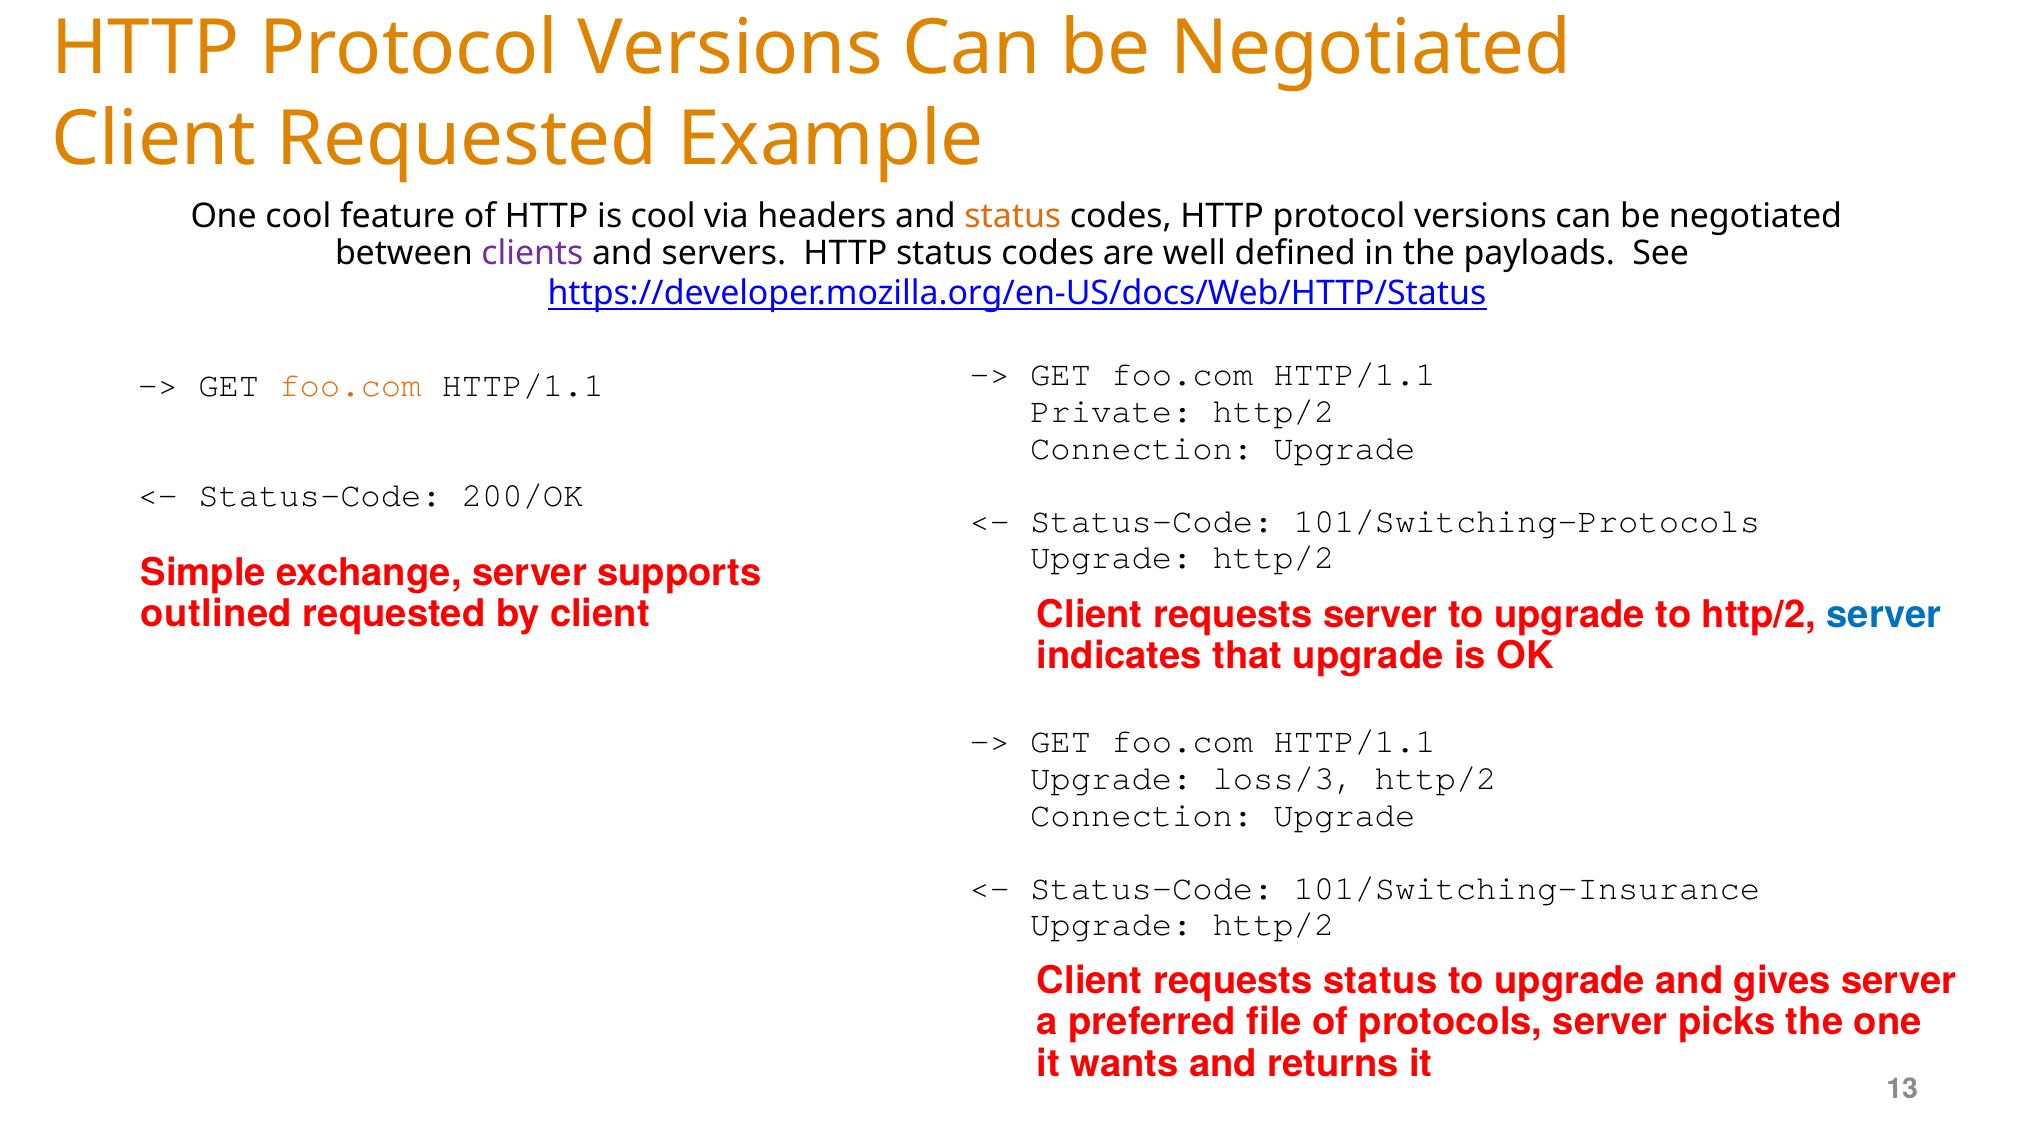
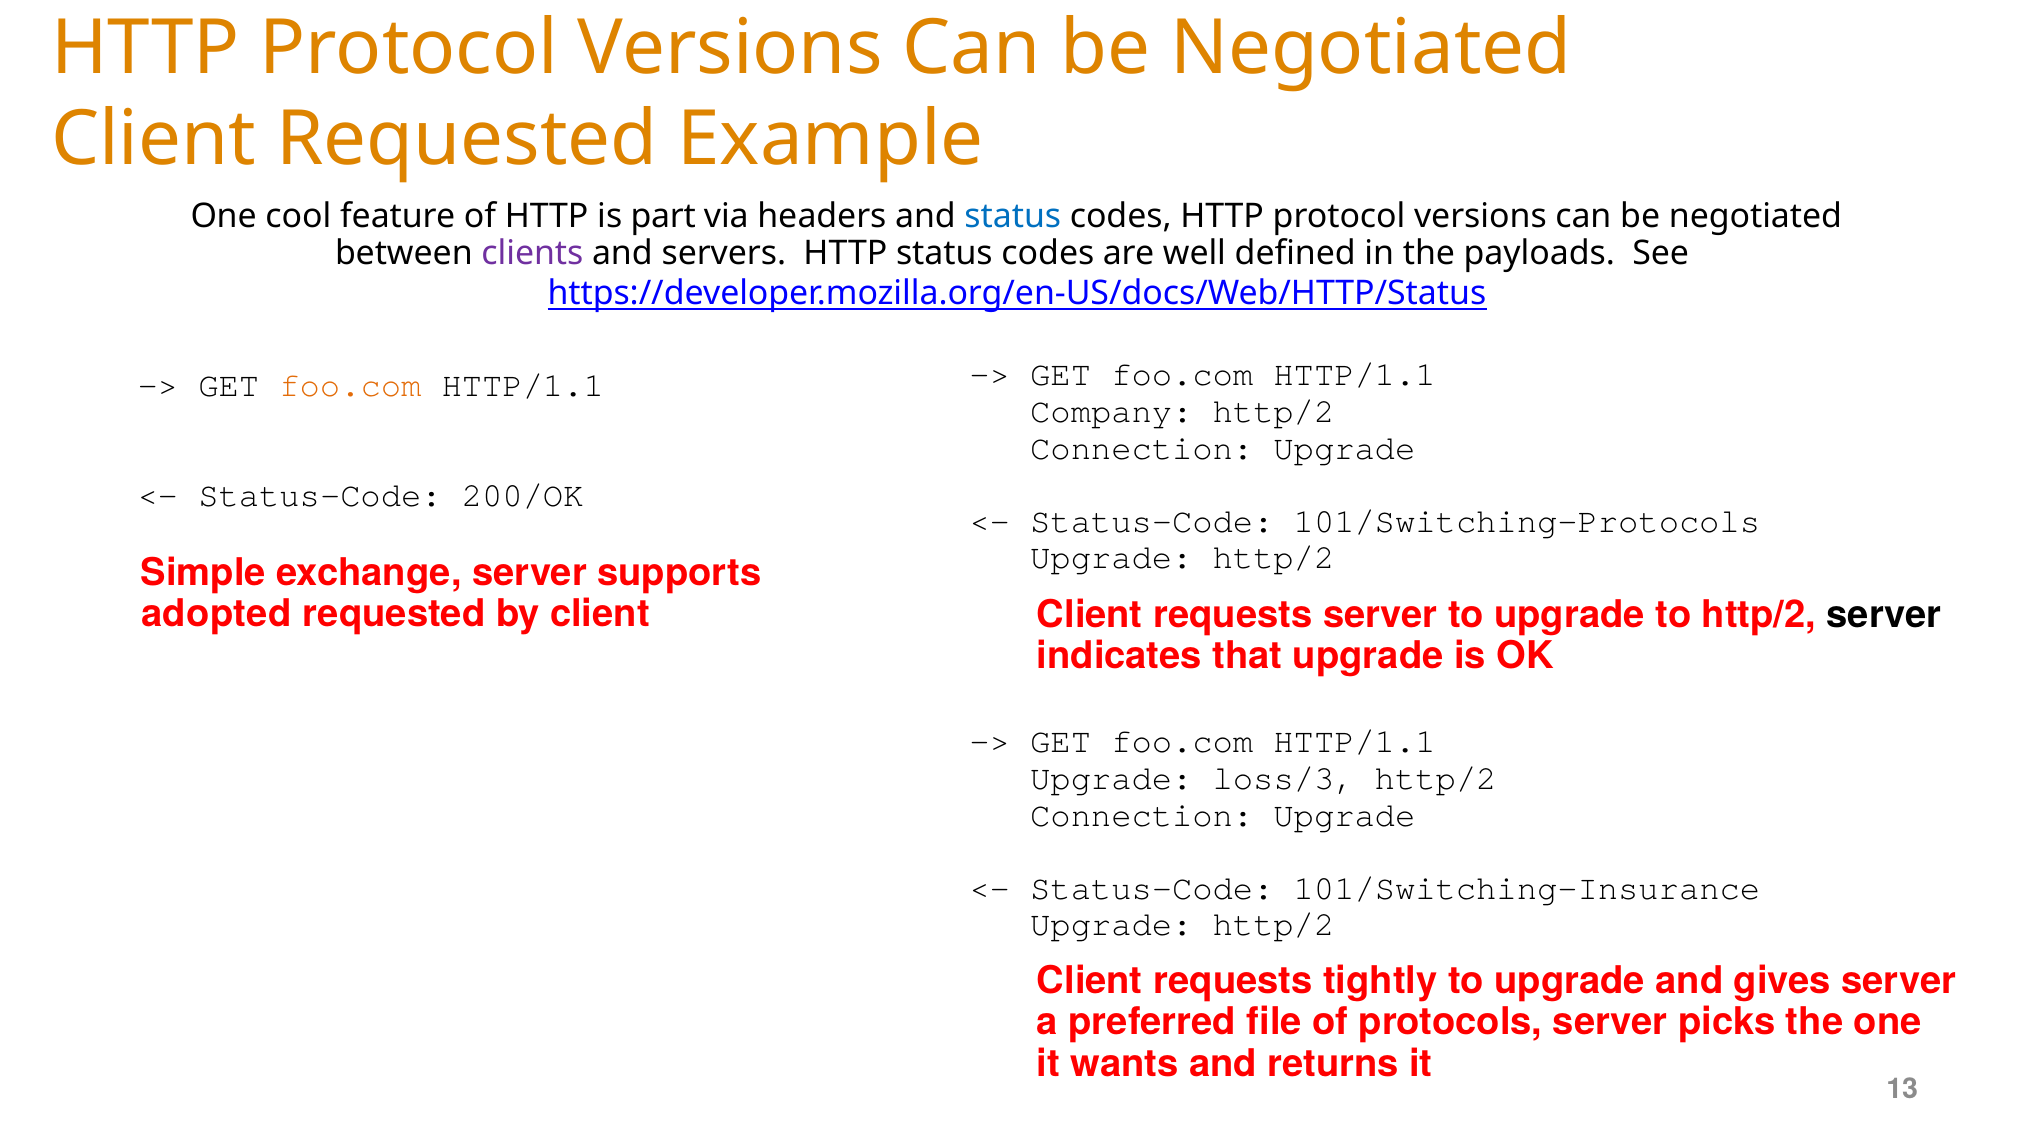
is cool: cool -> part
status at (1013, 217) colour: orange -> blue
Private: Private -> Company
outlined: outlined -> adopted
server at (1884, 614) colour: blue -> black
requests status: status -> tightly
